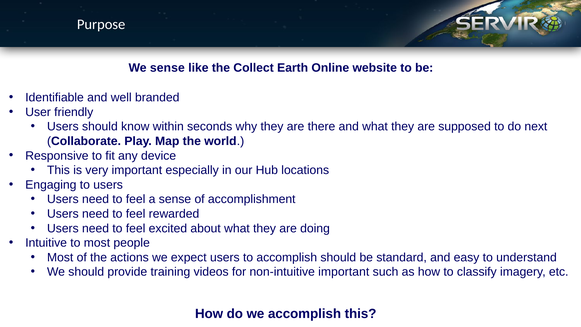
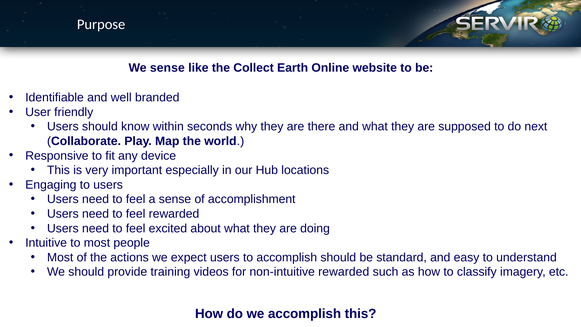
non-intuitive important: important -> rewarded
